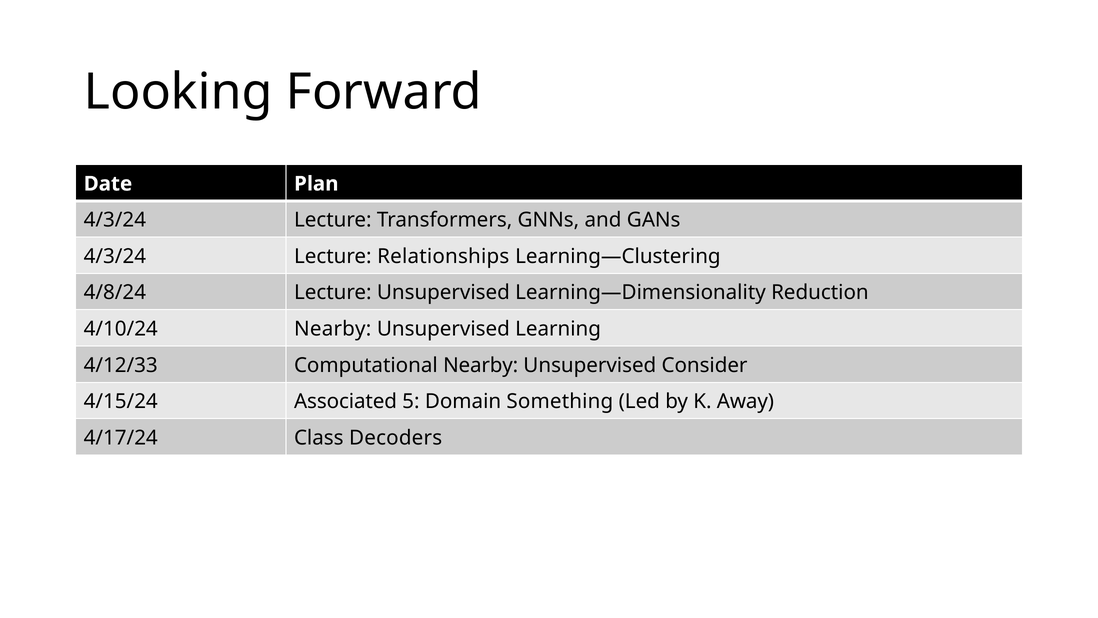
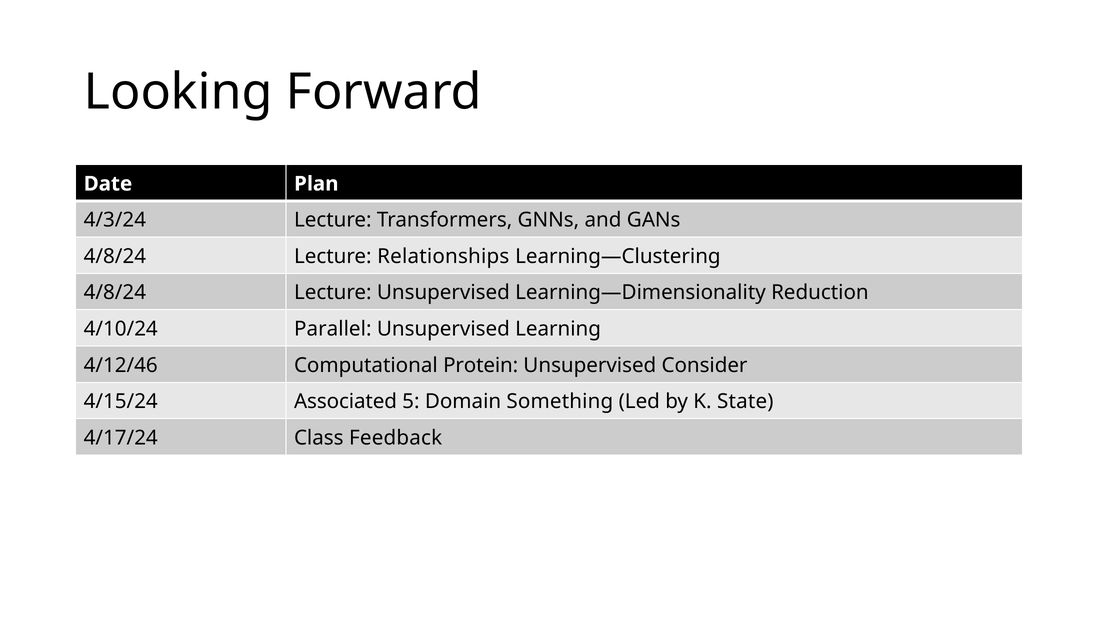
4/3/24 at (115, 256): 4/3/24 -> 4/8/24
4/10/24 Nearby: Nearby -> Parallel
4/12/33: 4/12/33 -> 4/12/46
Computational Nearby: Nearby -> Protein
Away: Away -> State
Decoders: Decoders -> Feedback
